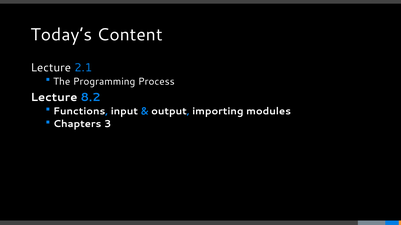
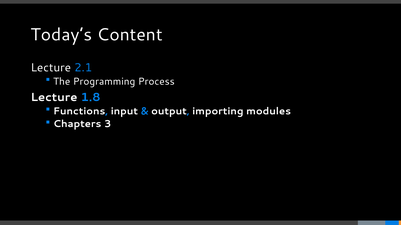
8.2: 8.2 -> 1.8
